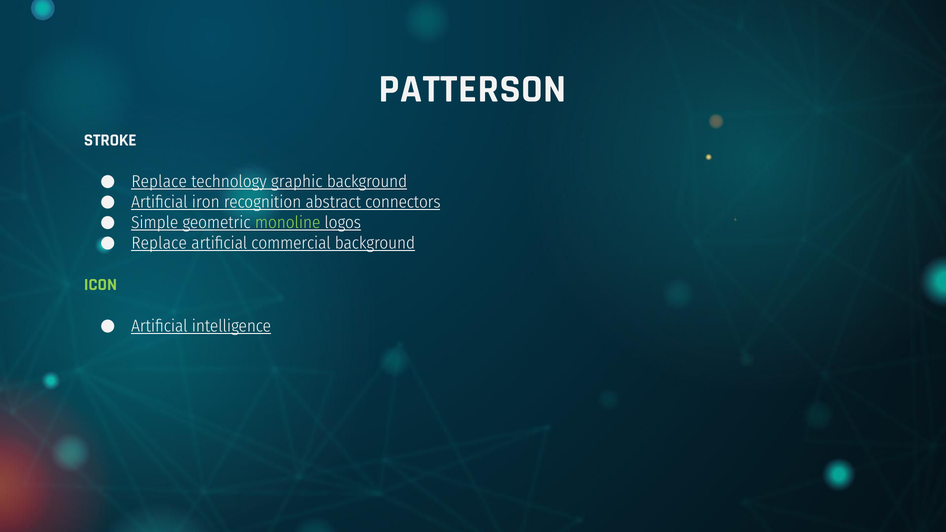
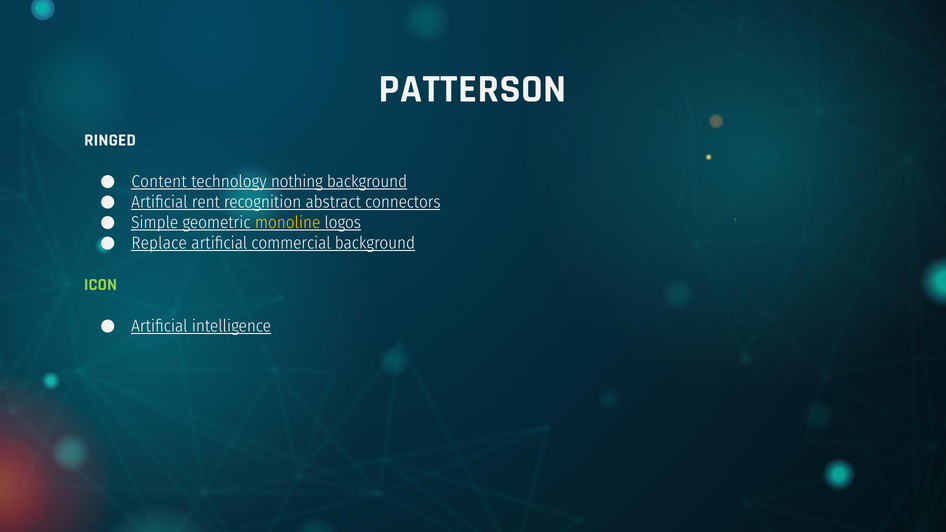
STROKE: STROKE -> RINGED
Replace at (159, 182): Replace -> Content
graphic: graphic -> nothing
iron: iron -> rent
monoline colour: light green -> yellow
